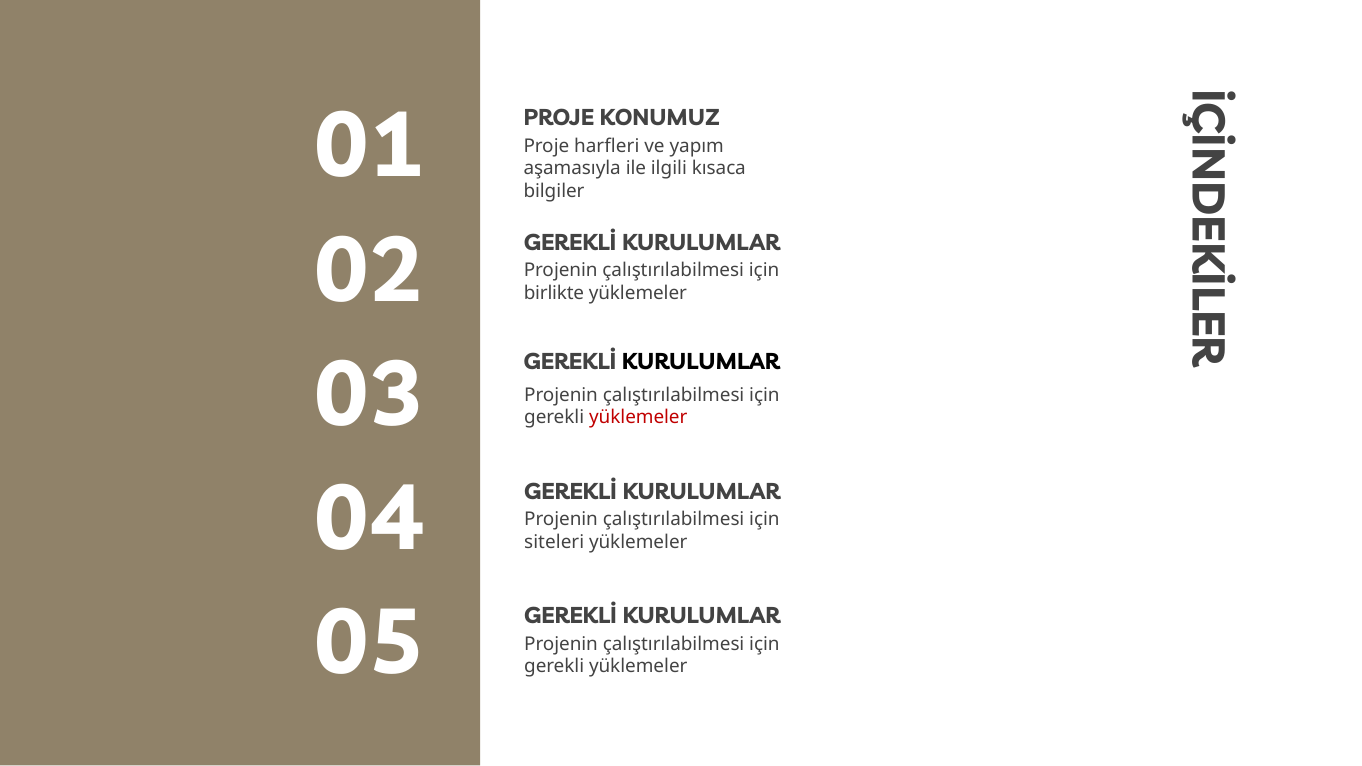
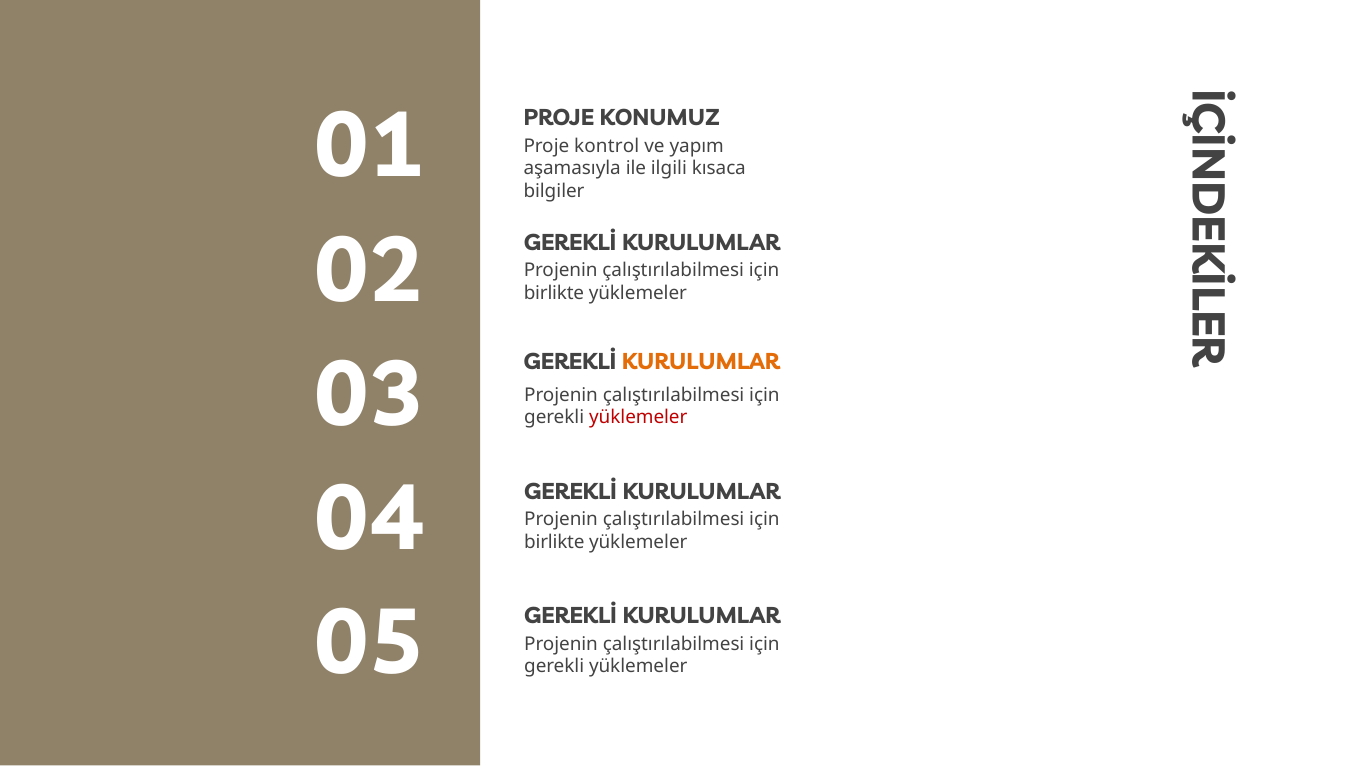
harfleri: harfleri -> kontrol
KURULUMLAR at (701, 362) colour: black -> orange
siteleri at (554, 542): siteleri -> birlikte
